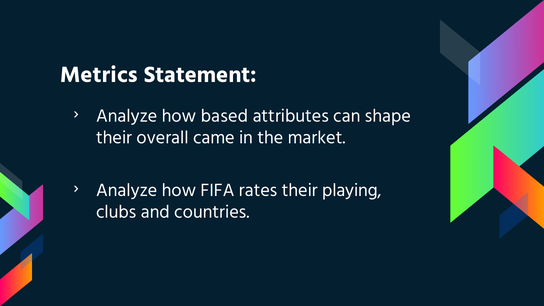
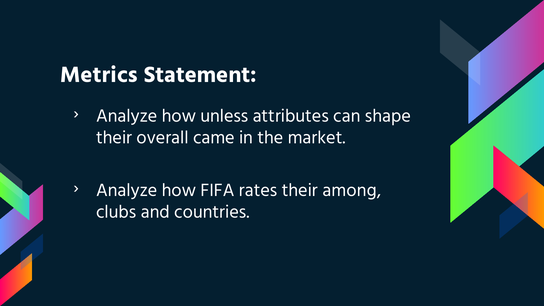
based: based -> unless
playing: playing -> among
